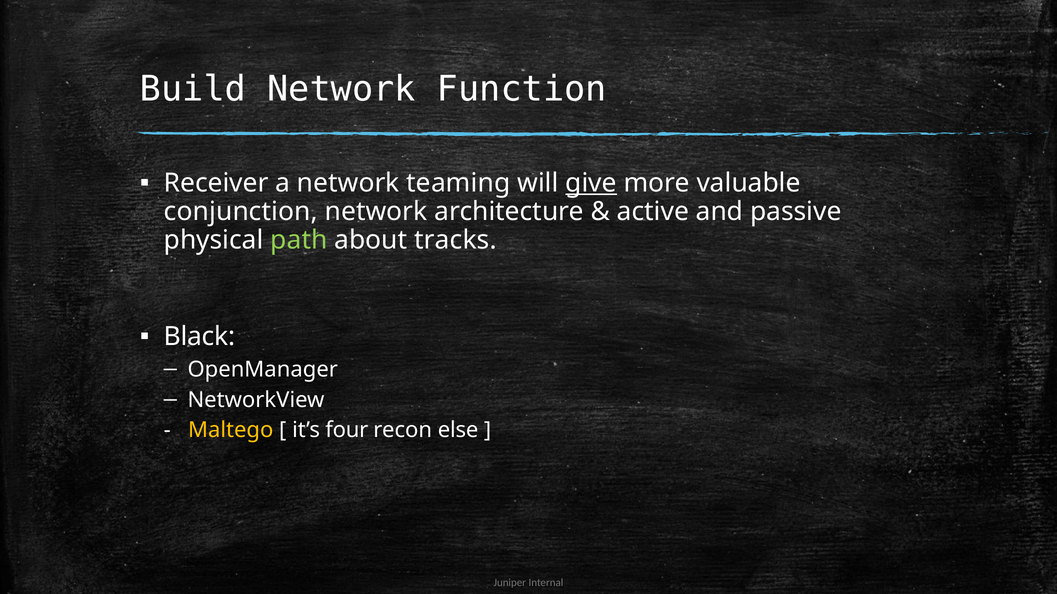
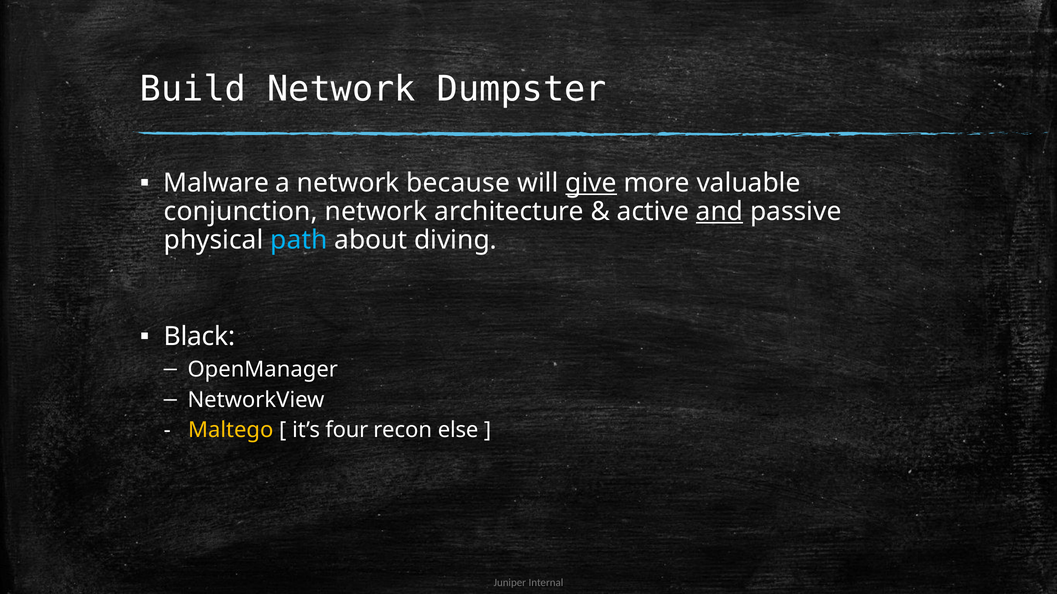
Function: Function -> Dumpster
Receiver: Receiver -> Malware
teaming: teaming -> because
and underline: none -> present
path colour: light green -> light blue
tracks: tracks -> diving
